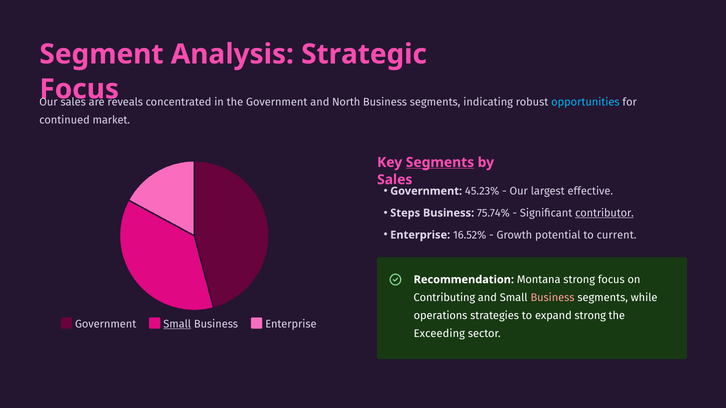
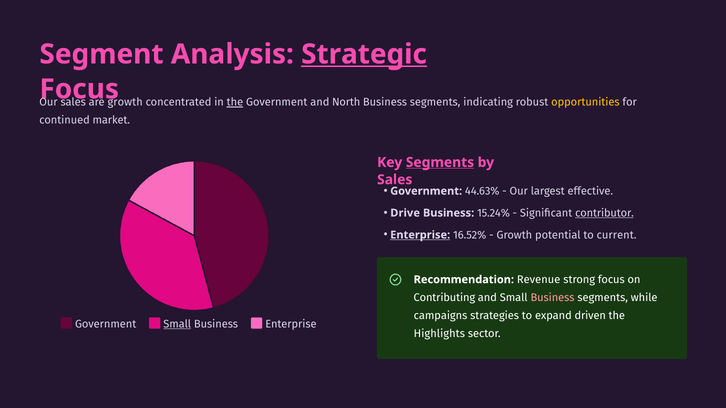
Strategic underline: none -> present
reveals at (125, 102): reveals -> growth
the at (235, 102) underline: none -> present
opportunities colour: light blue -> yellow
45.23%: 45.23% -> 44.63%
Steps: Steps -> Drive
75.74%: 75.74% -> 15.24%
Enterprise at (420, 235) underline: none -> present
Montana: Montana -> Revenue
operations: operations -> campaigns
expand strong: strong -> driven
Exceeding: Exceeding -> Highlights
